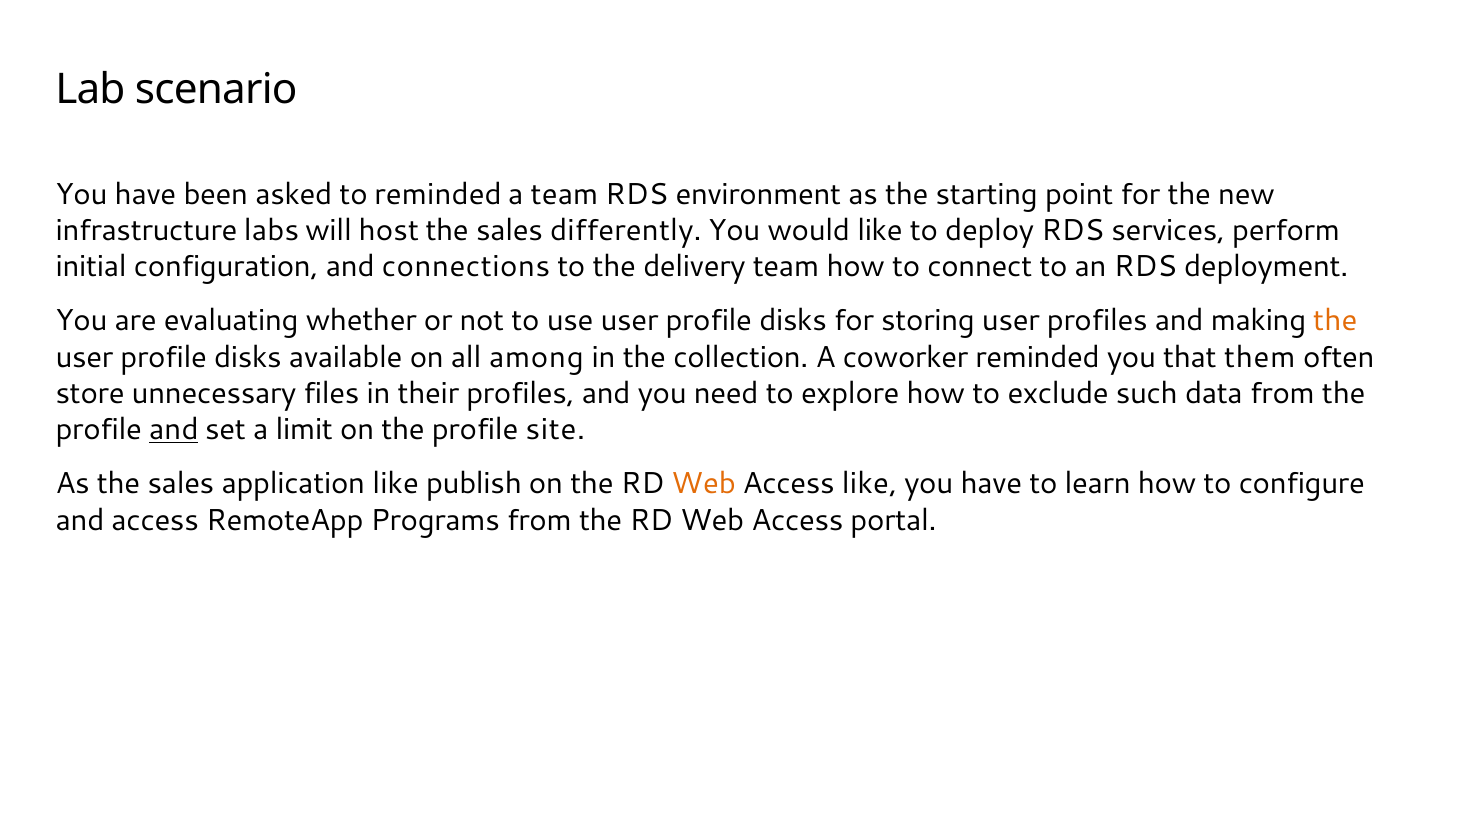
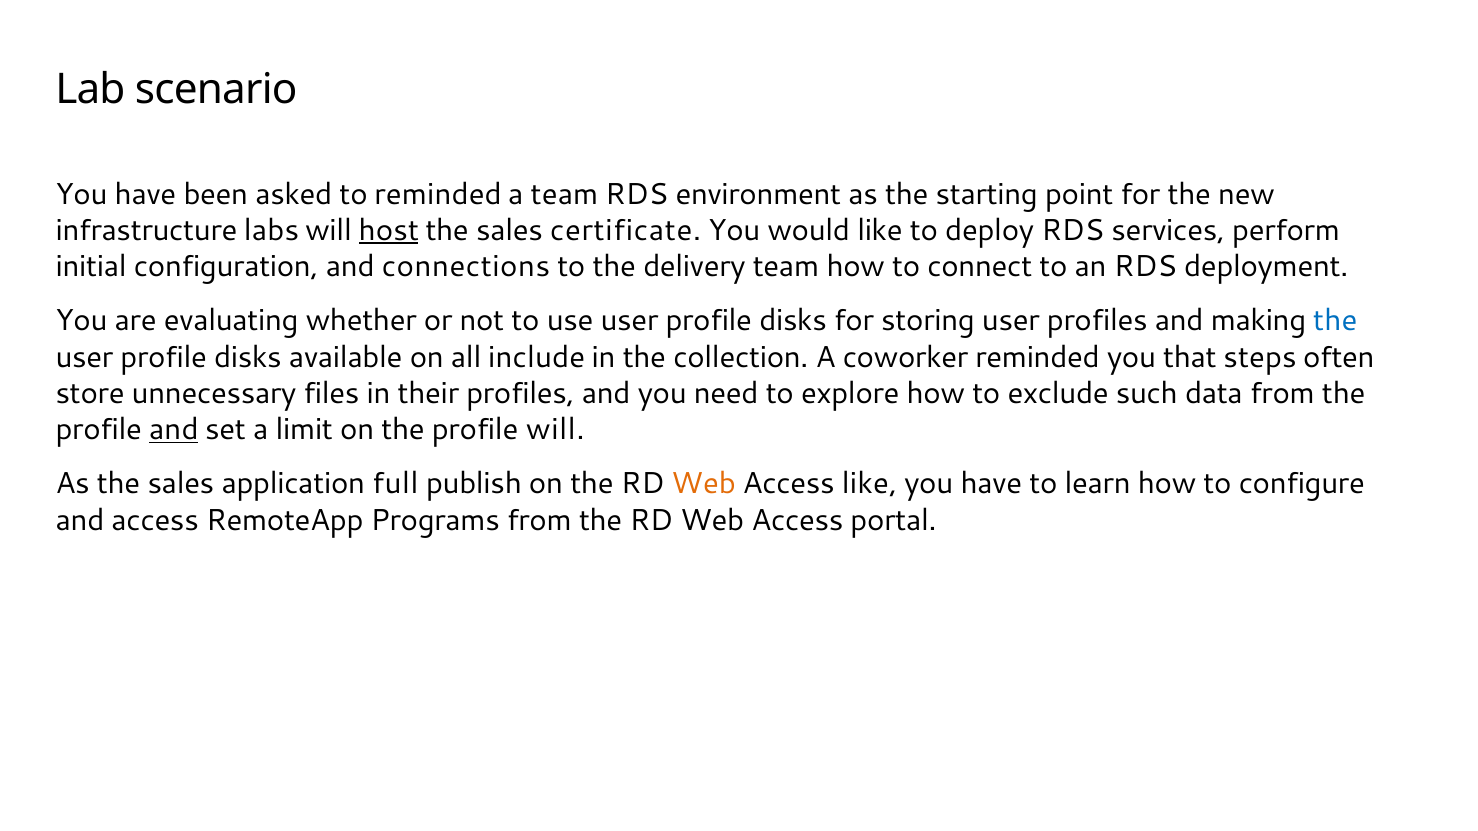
host underline: none -> present
differently: differently -> certificate
the at (1335, 321) colour: orange -> blue
among: among -> include
them: them -> steps
profile site: site -> will
application like: like -> full
